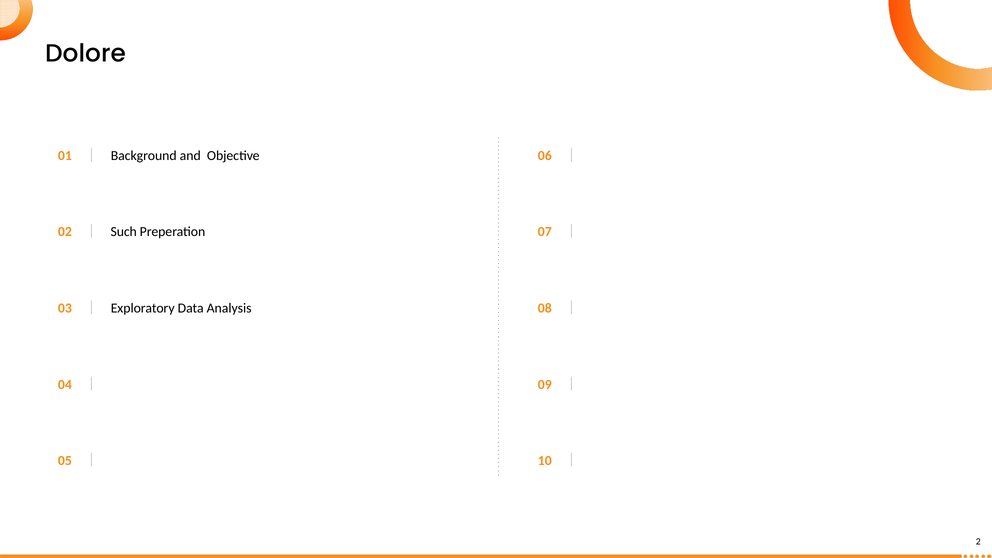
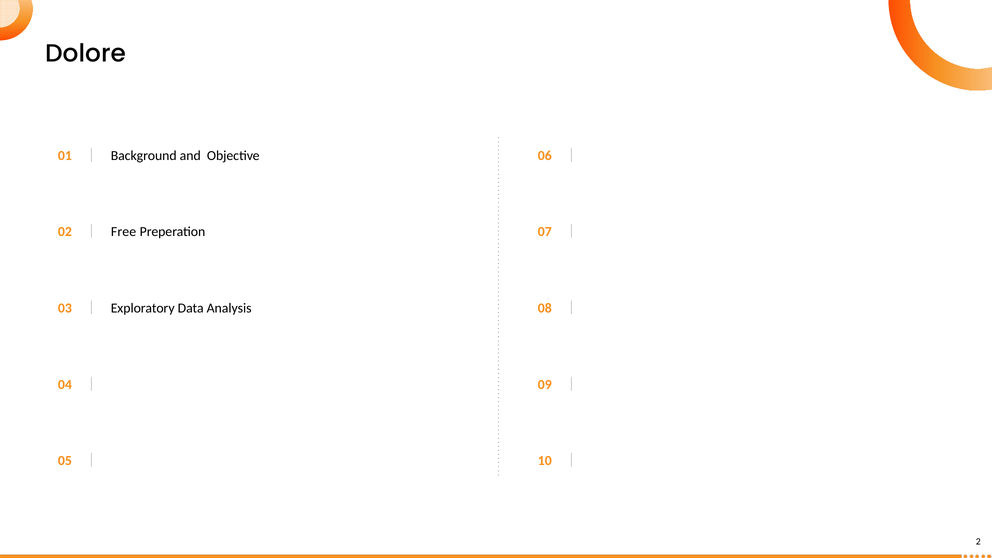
Such: Such -> Free
